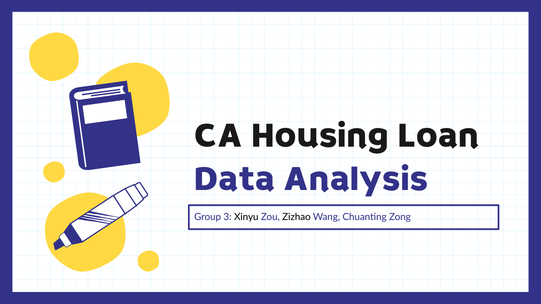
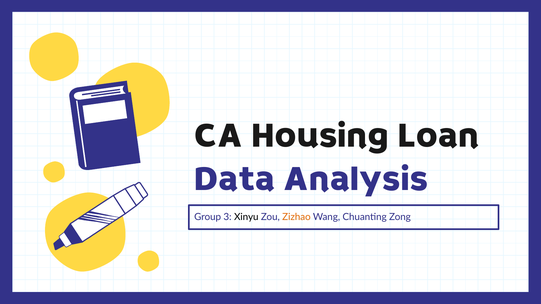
Zizhao colour: black -> orange
